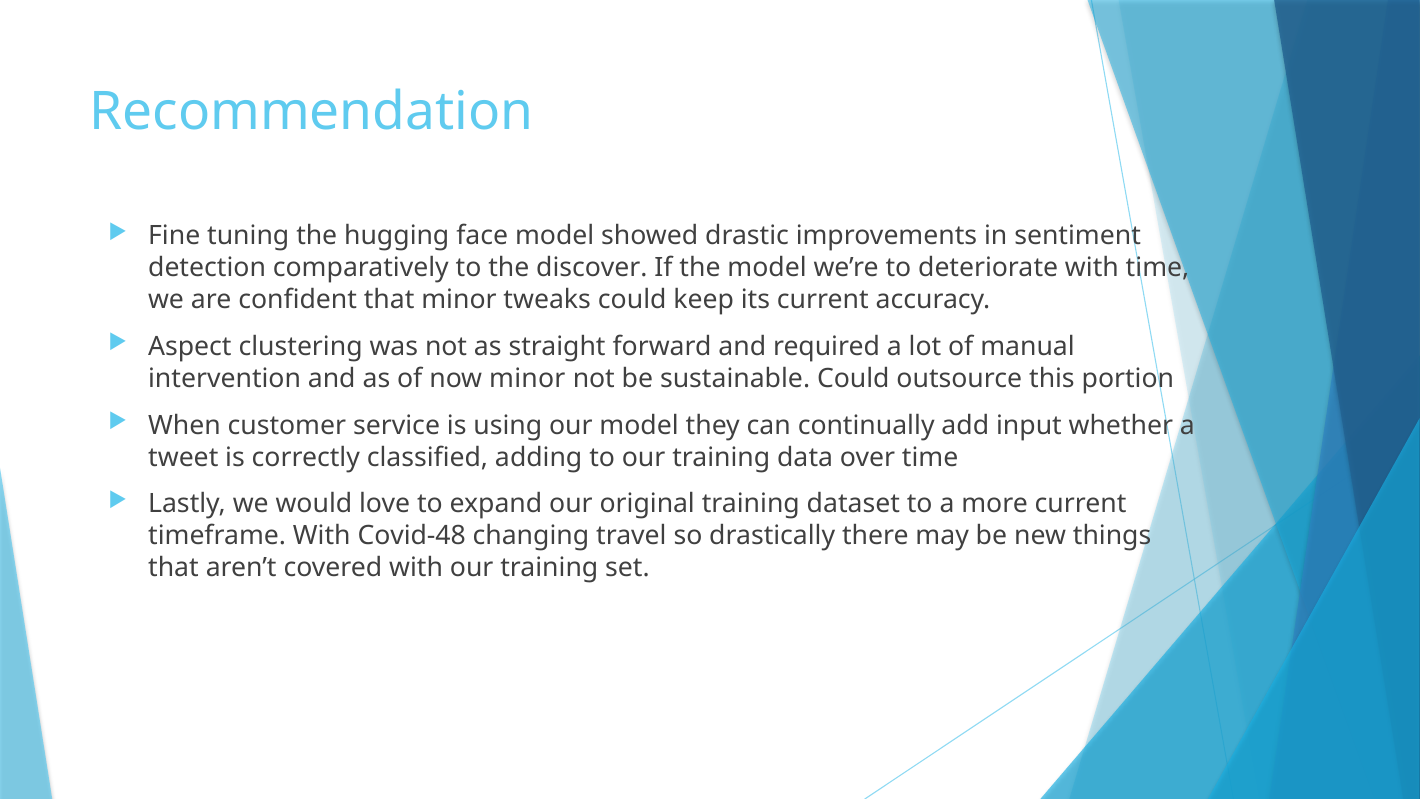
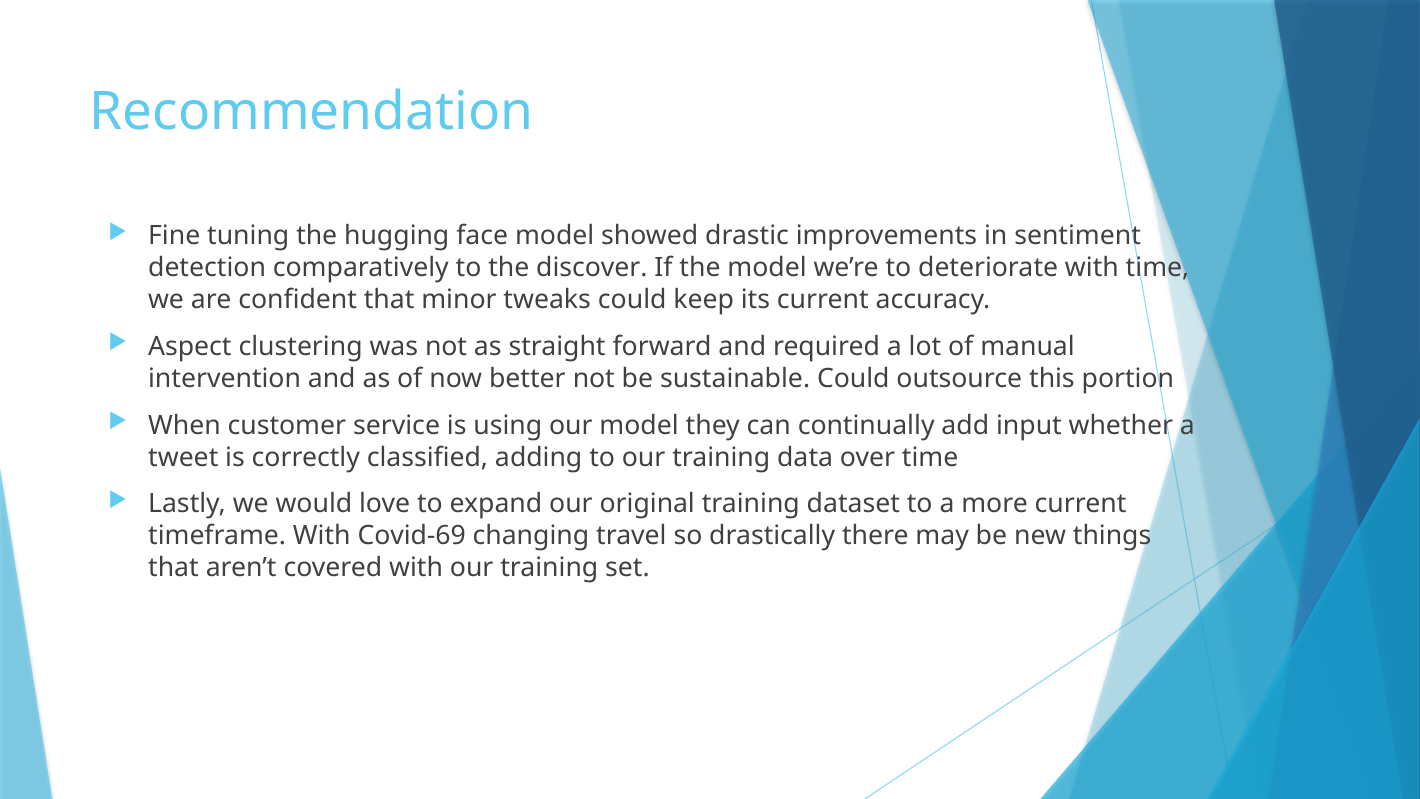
now minor: minor -> better
Covid-48: Covid-48 -> Covid-69
